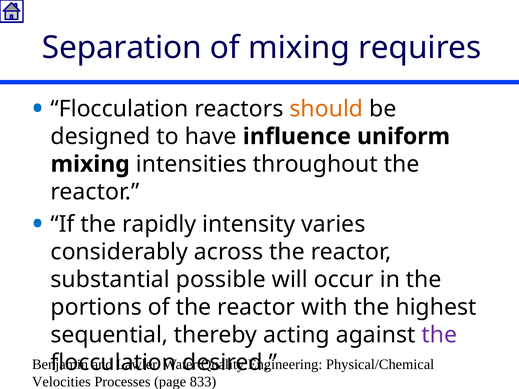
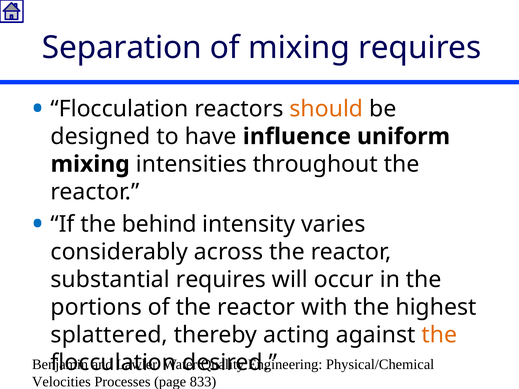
rapidly: rapidly -> behind
substantial possible: possible -> requires
sequential: sequential -> splattered
the at (439, 335) colour: purple -> orange
